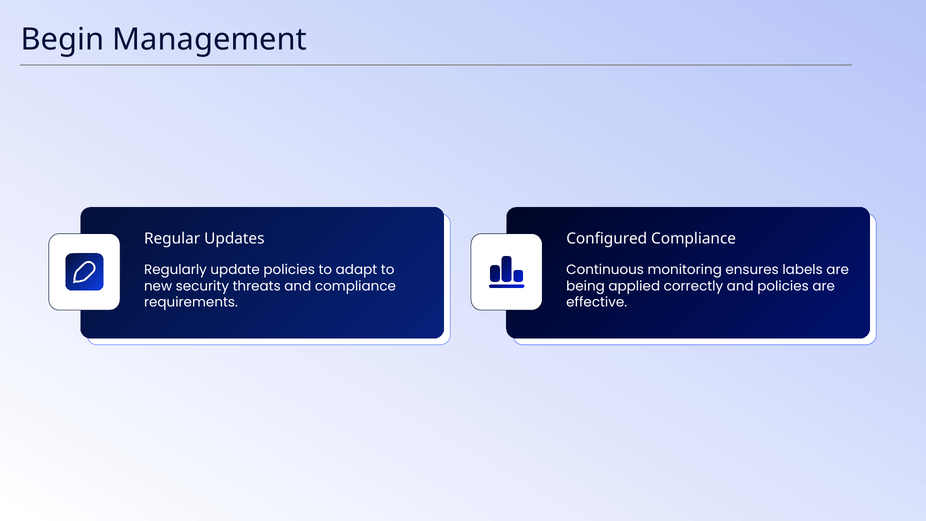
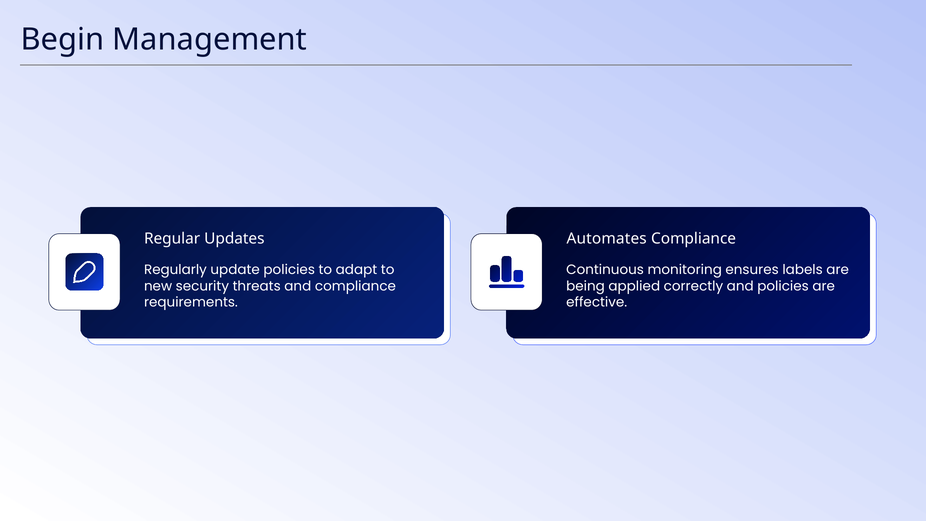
Configured: Configured -> Automates
